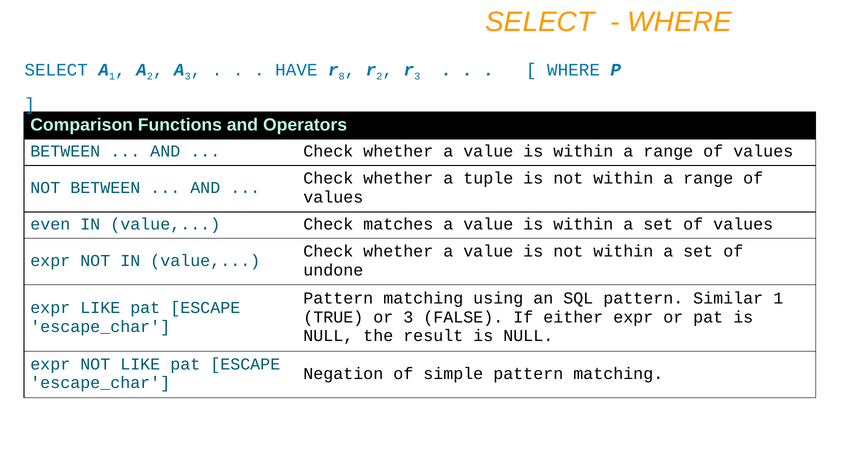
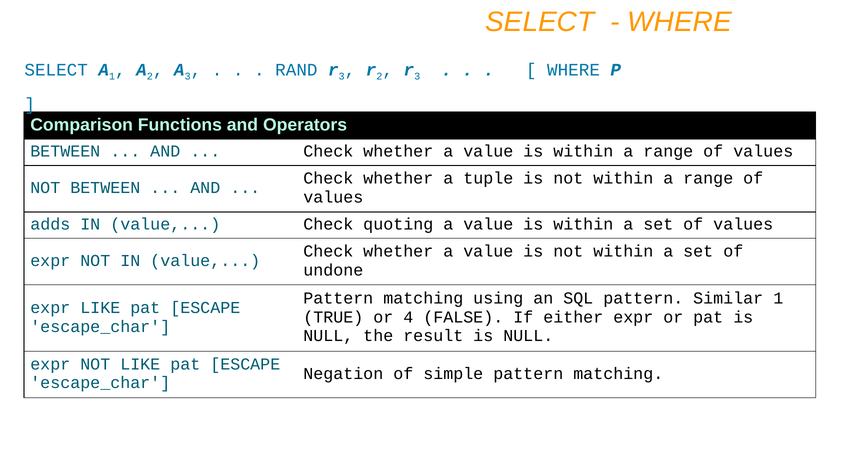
HAVE: HAVE -> RAND
8 at (342, 77): 8 -> 3
even: even -> adds
matches: matches -> quoting
or 3: 3 -> 4
